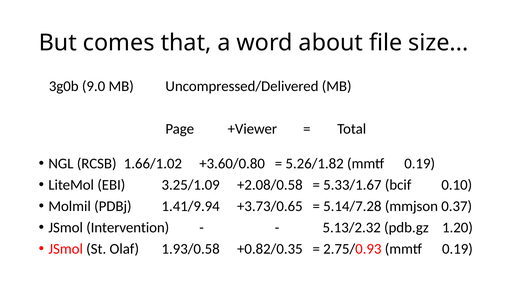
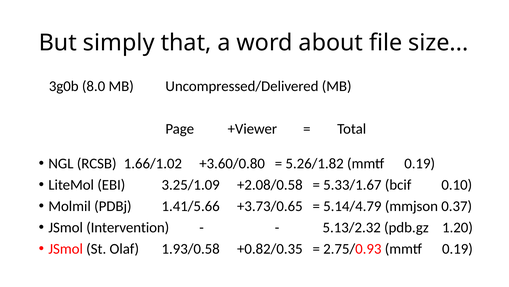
comes: comes -> simply
9.0: 9.0 -> 8.0
1.41/9.94: 1.41/9.94 -> 1.41/5.66
5.14/7.28: 5.14/7.28 -> 5.14/4.79
